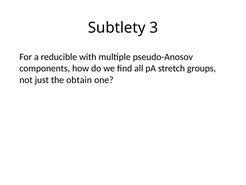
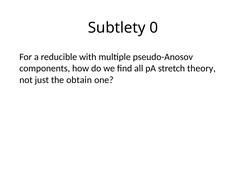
3: 3 -> 0
groups: groups -> theory
